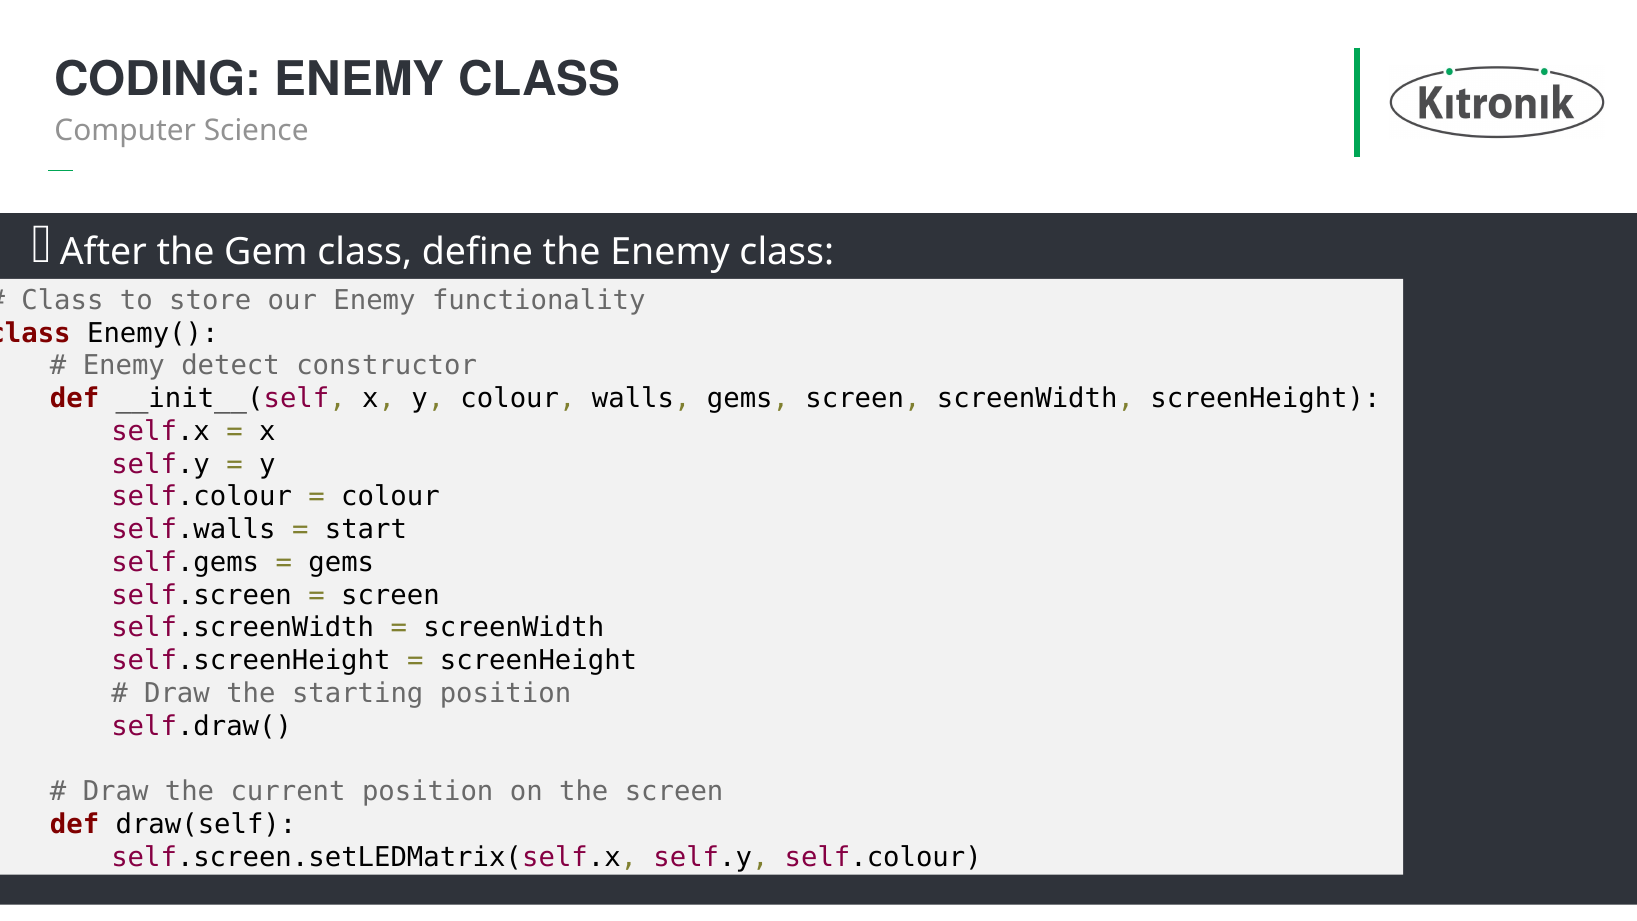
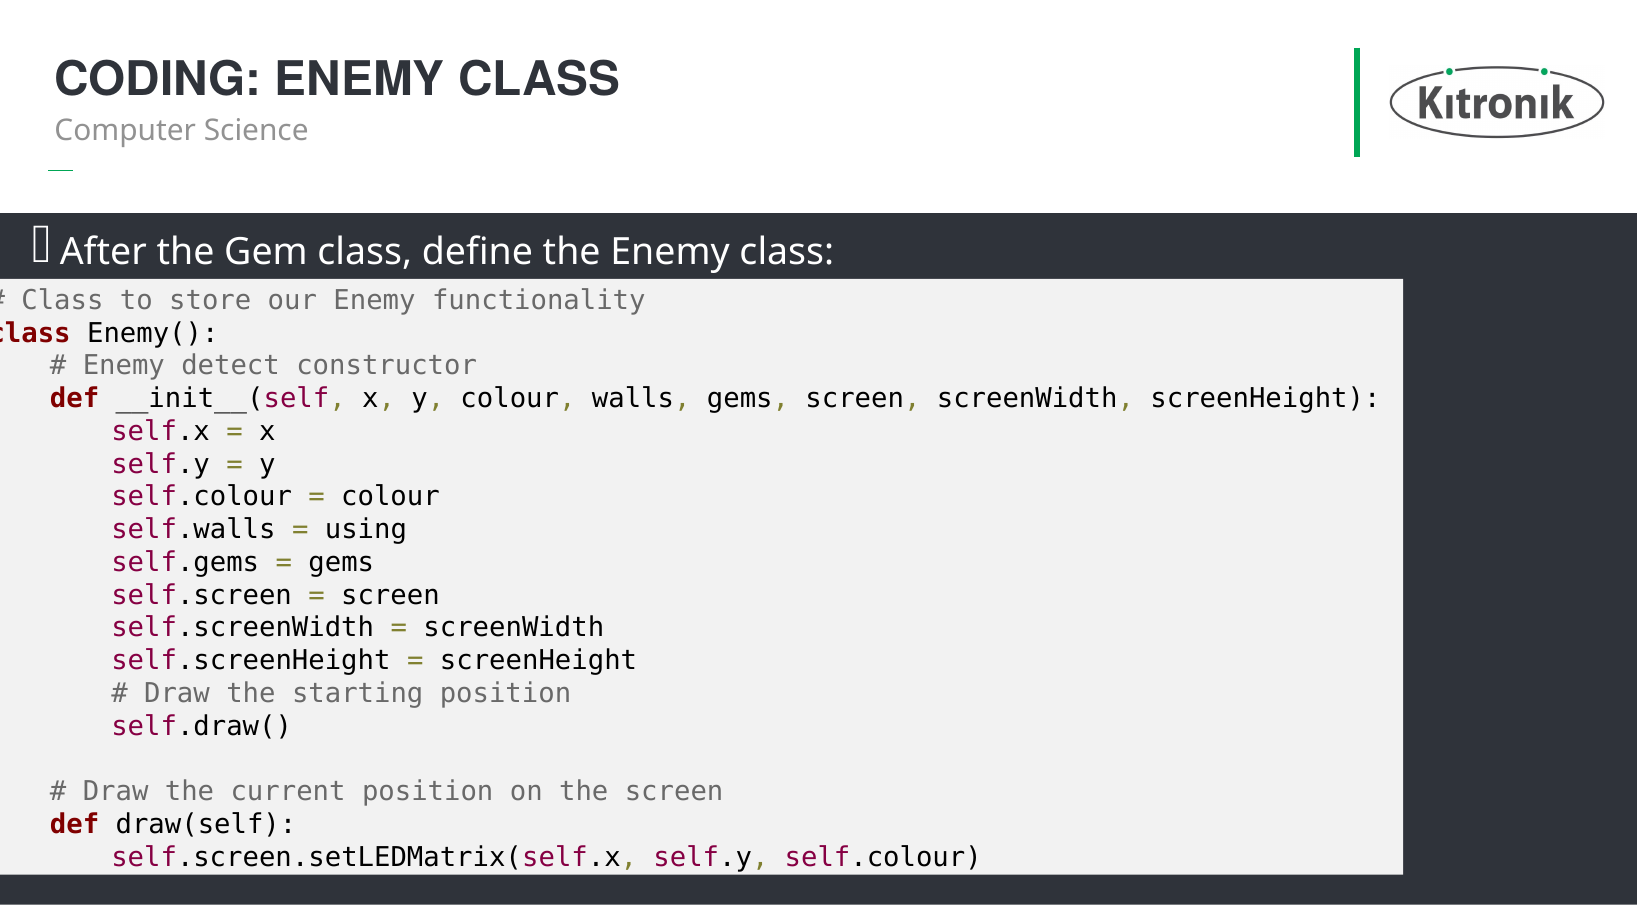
start: start -> using
